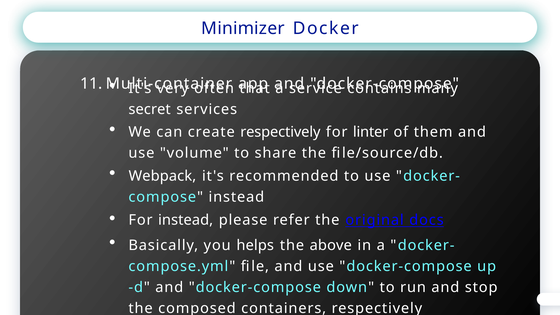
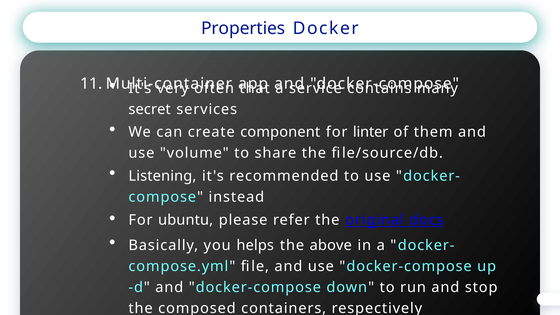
Minimizer: Minimizer -> Properties
create respectively: respectively -> component
Webpack: Webpack -> Listening
For instead: instead -> ubuntu
